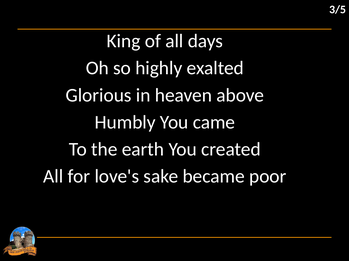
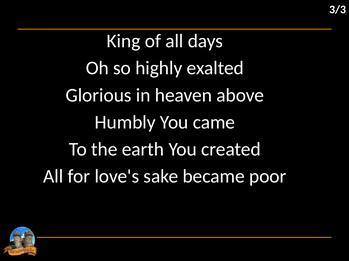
3/5: 3/5 -> 3/3
